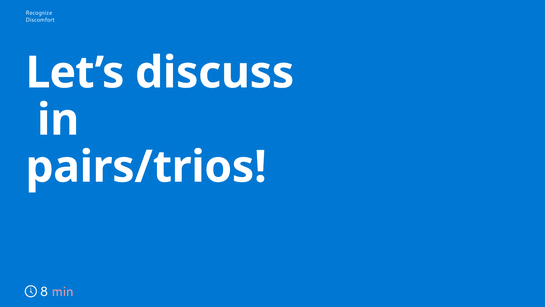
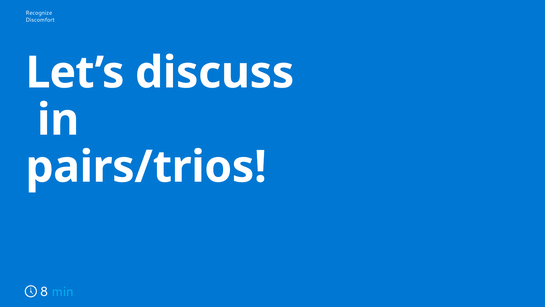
min colour: pink -> light blue
